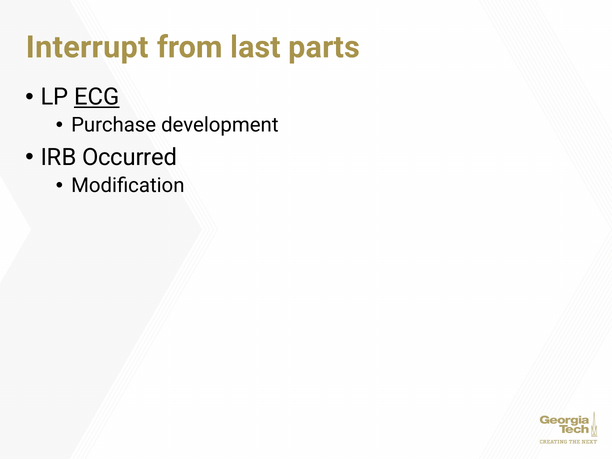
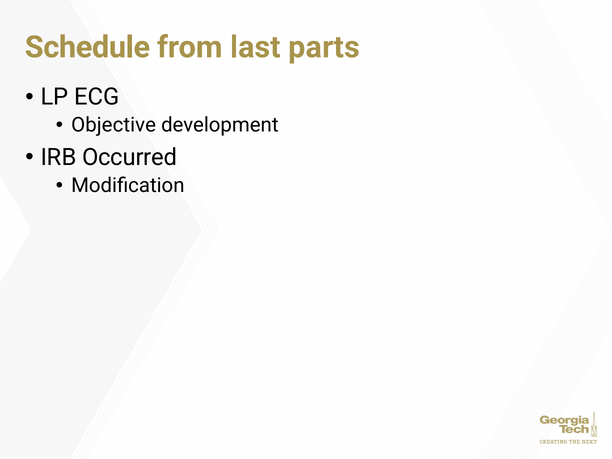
Interrupt: Interrupt -> Schedule
ECG underline: present -> none
Purchase: Purchase -> Objective
